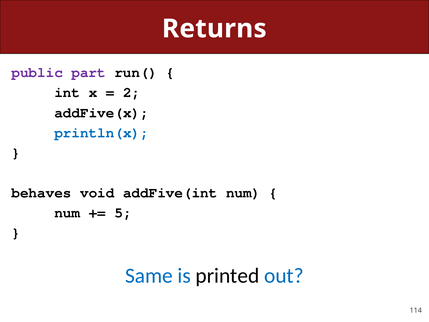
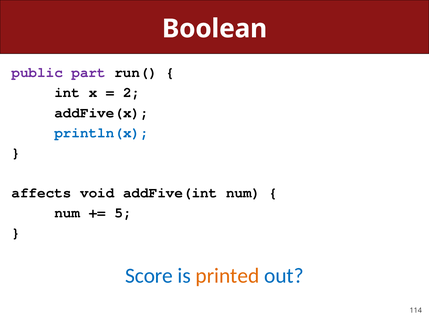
Returns: Returns -> Boolean
behaves: behaves -> affects
Same: Same -> Score
printed colour: black -> orange
